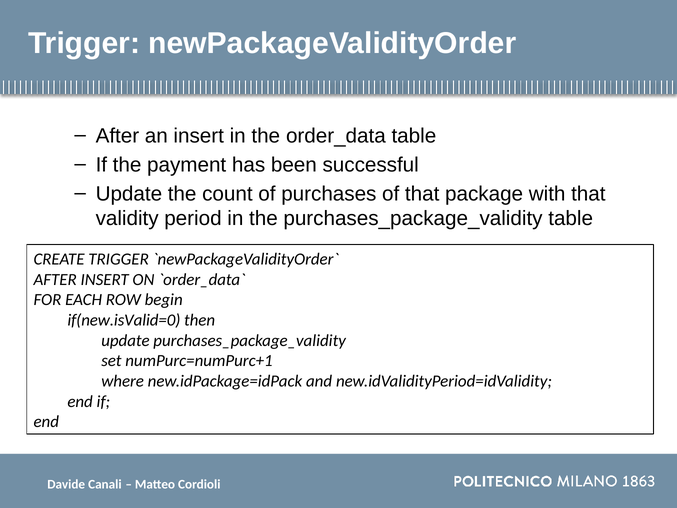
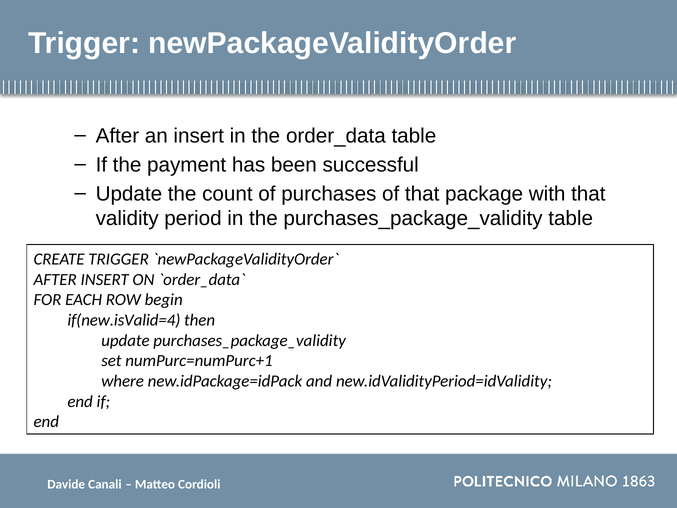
if(new.isValid=0: if(new.isValid=0 -> if(new.isValid=4
